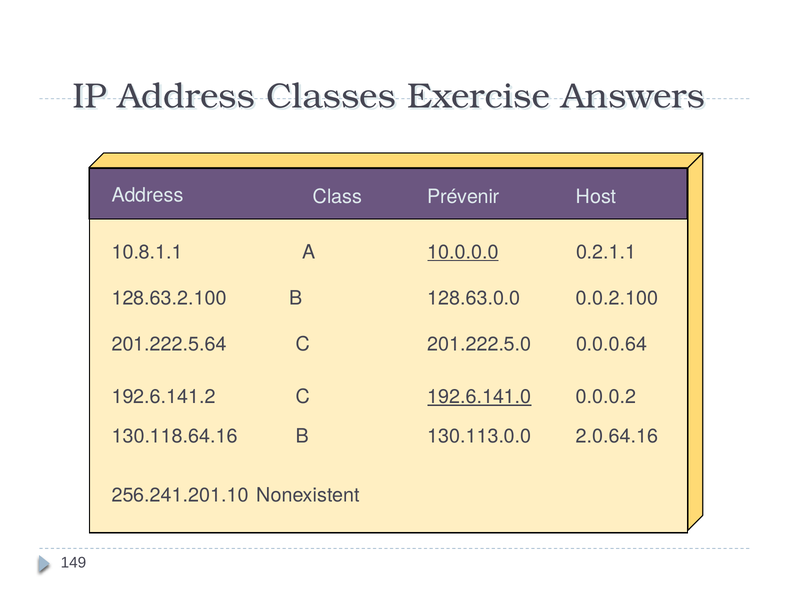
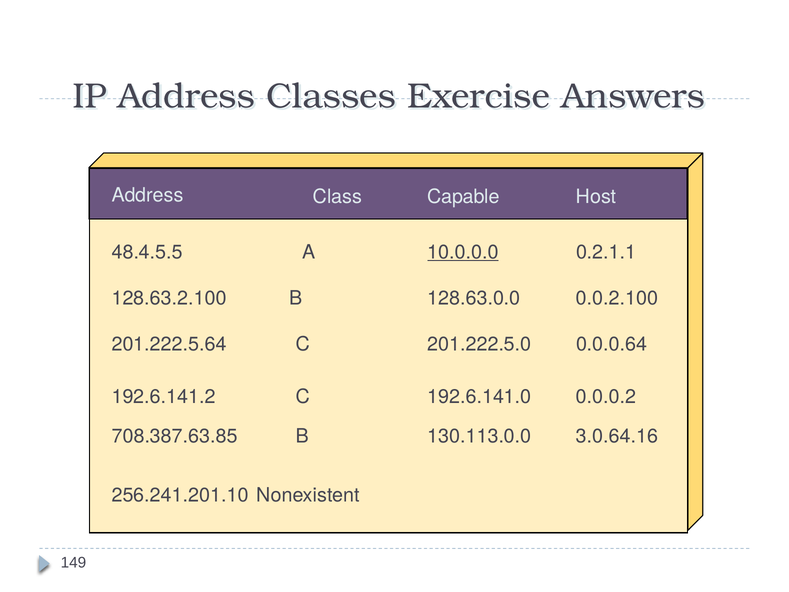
Prévenir: Prévenir -> Capable
10.8.1.1: 10.8.1.1 -> 48.4.5.5
192.6.141.0 underline: present -> none
130.118.64.16: 130.118.64.16 -> 708.387.63.85
2.0.64.16: 2.0.64.16 -> 3.0.64.16
